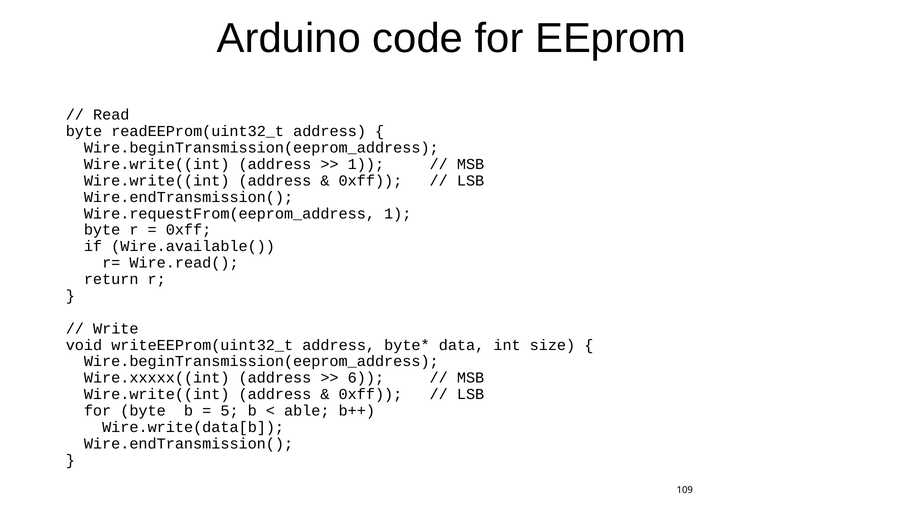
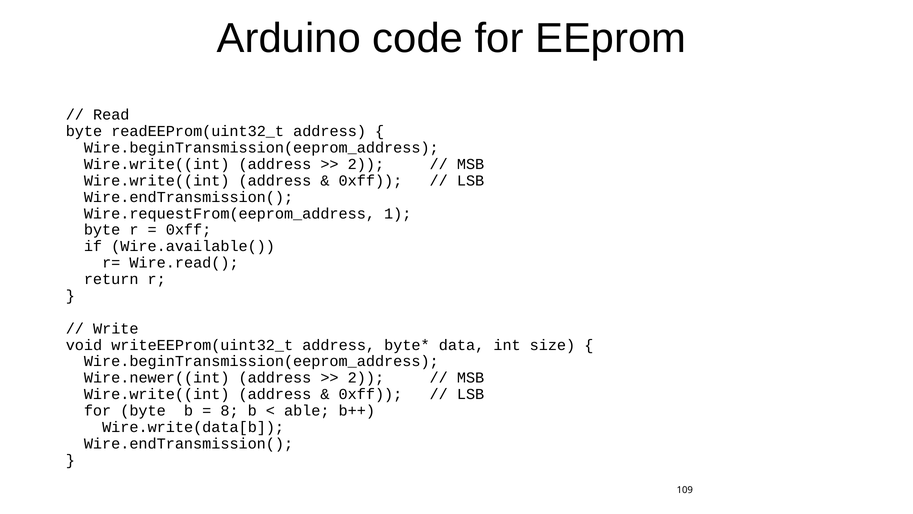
1 at (366, 164): 1 -> 2
Wire.xxxxx((int: Wire.xxxxx((int -> Wire.newer((int
6 at (366, 378): 6 -> 2
5: 5 -> 8
